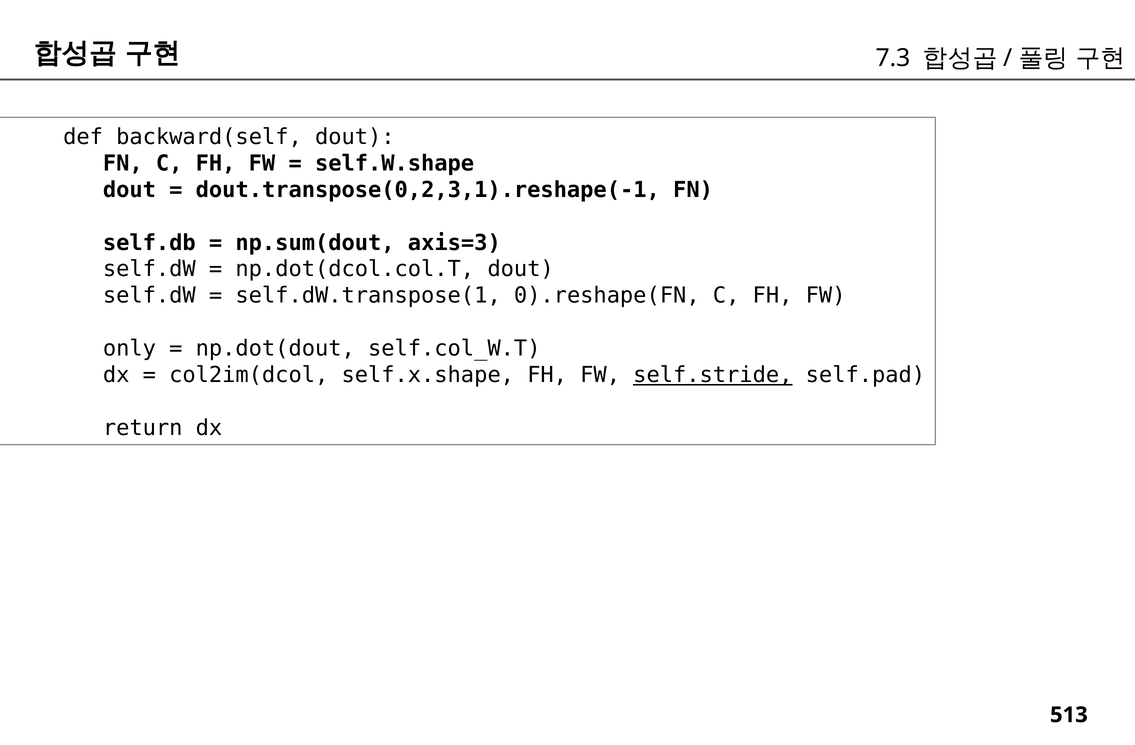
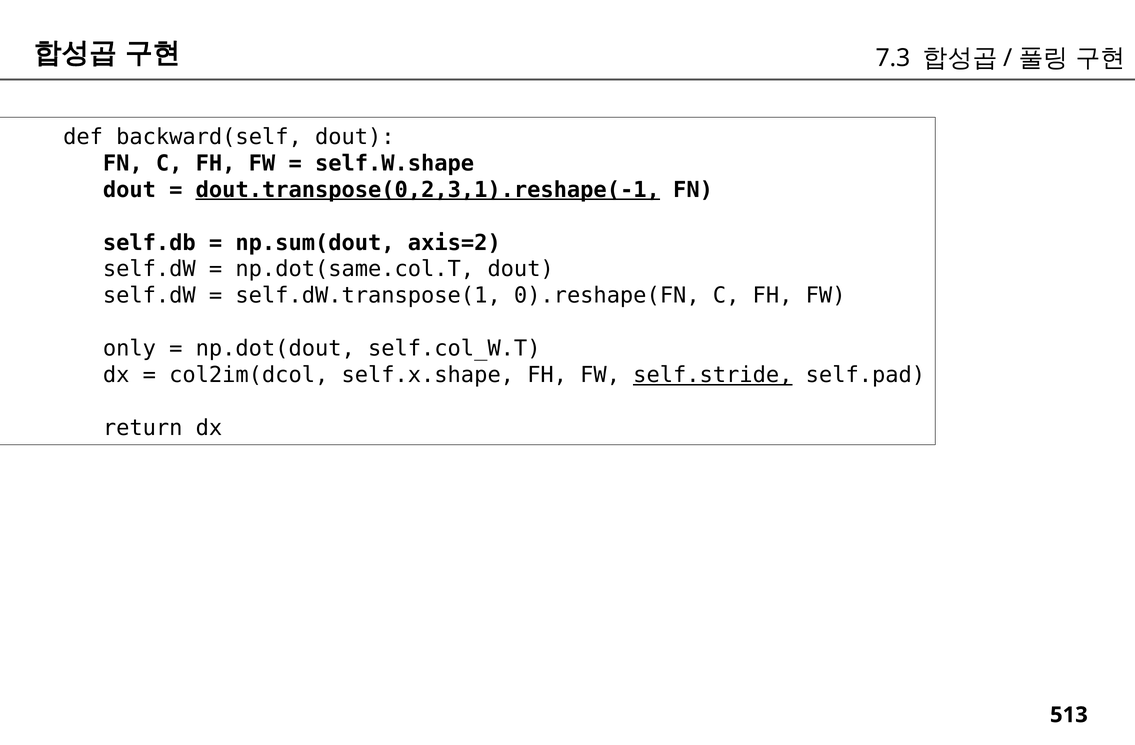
dout.transpose(0,2,3,1).reshape(-1 underline: none -> present
axis=3: axis=3 -> axis=2
np.dot(dcol.col.T: np.dot(dcol.col.T -> np.dot(same.col.T
